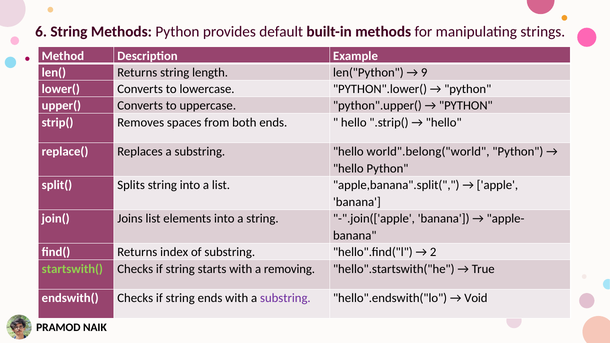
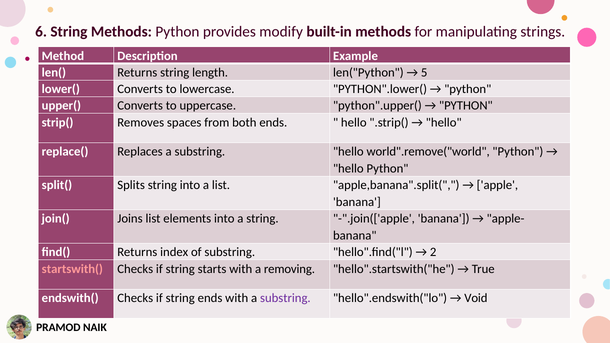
default: default -> modify
9: 9 -> 5
world".belong("world: world".belong("world -> world".remove("world
startswith( colour: light green -> pink
